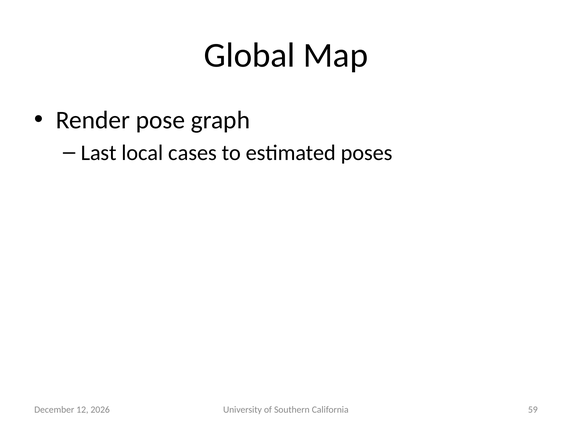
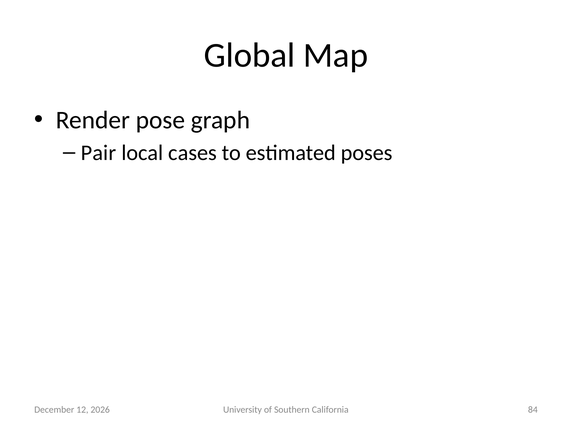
Last: Last -> Pair
59: 59 -> 84
